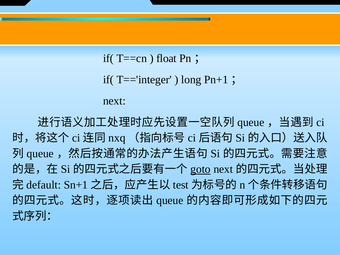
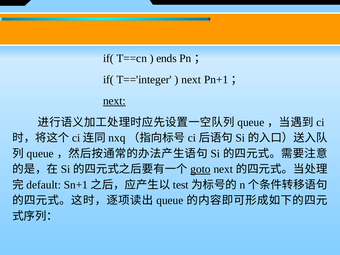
float: float -> ends
long at (191, 80): long -> next
next at (114, 101) underline: none -> present
